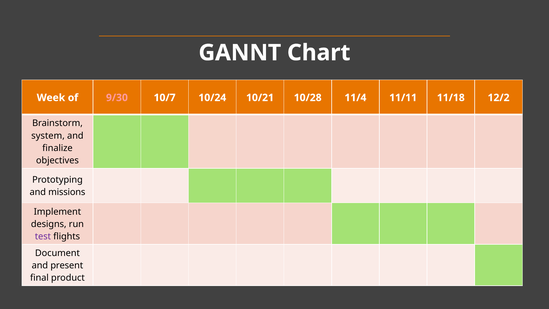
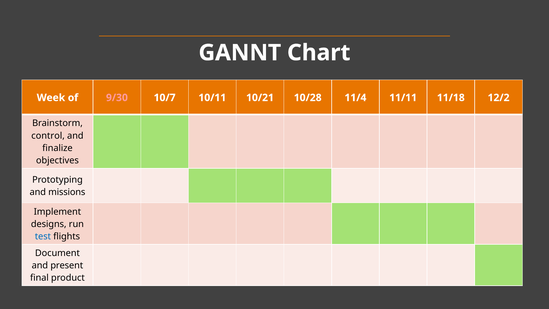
10/24: 10/24 -> 10/11
system: system -> control
test colour: purple -> blue
